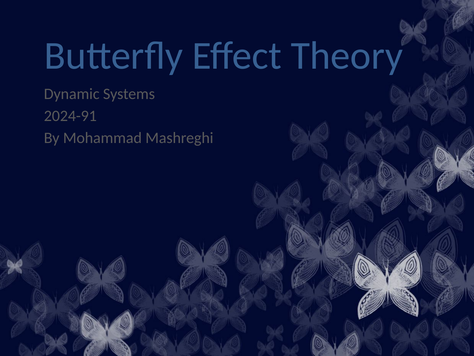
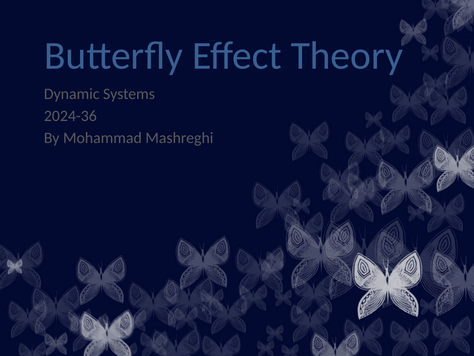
2024-91: 2024-91 -> 2024-36
